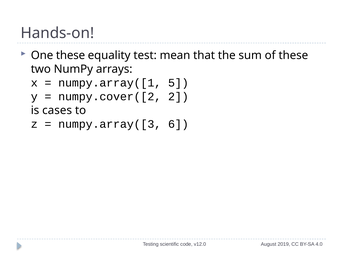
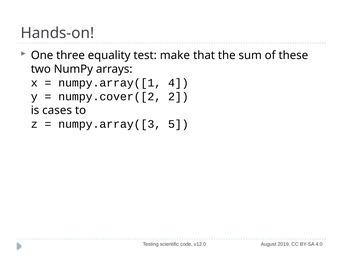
One these: these -> three
mean: mean -> make
5: 5 -> 4
6: 6 -> 5
